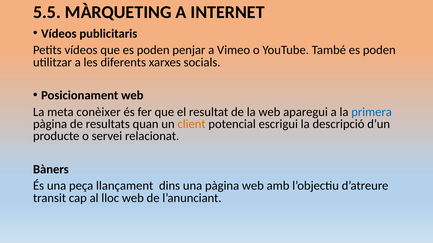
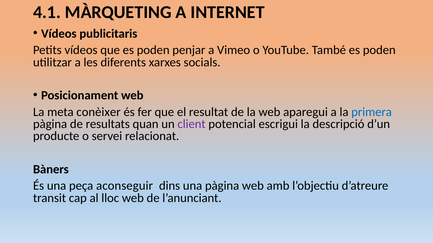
5.5: 5.5 -> 4.1
client colour: orange -> purple
llançament: llançament -> aconseguir
